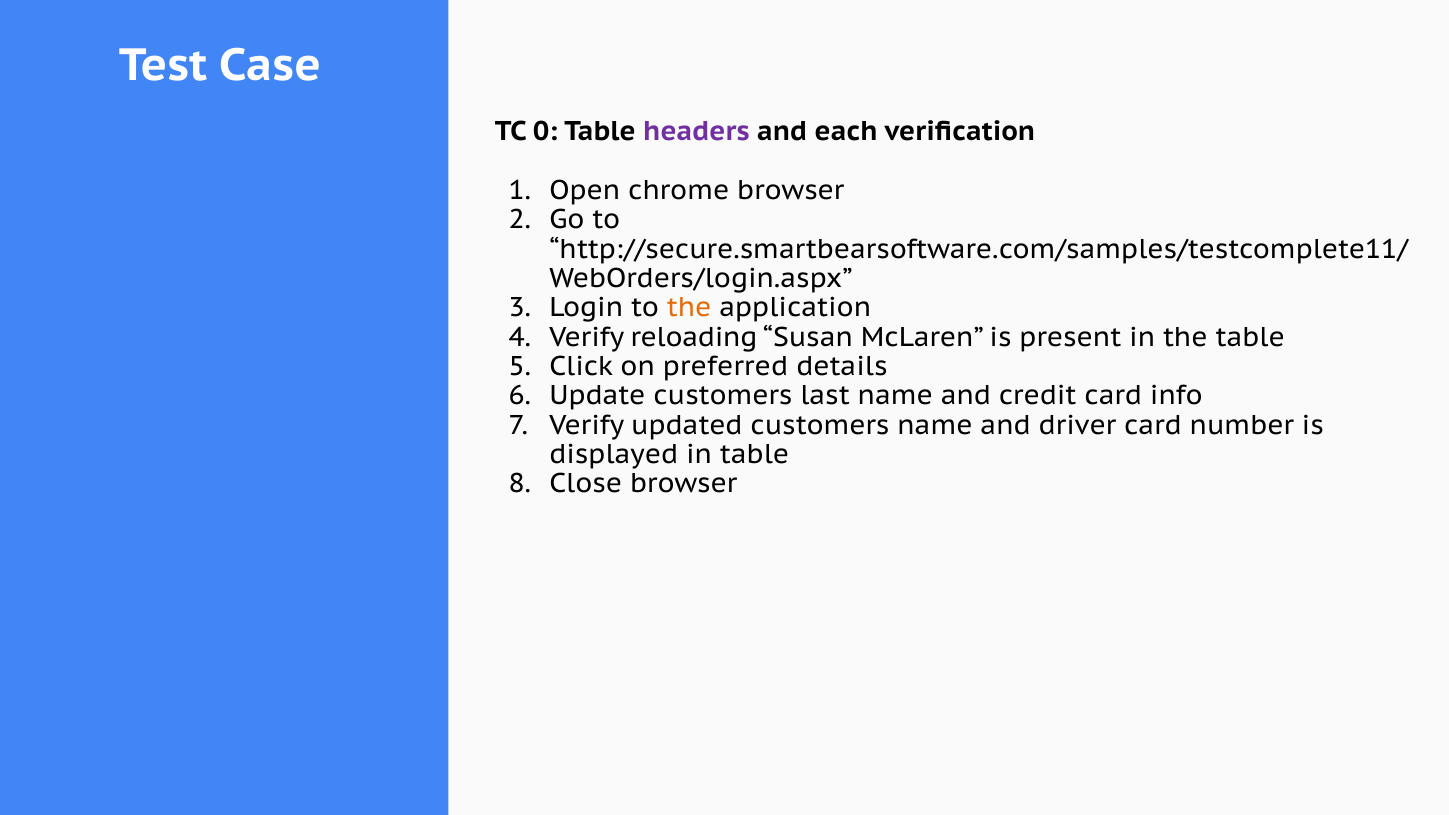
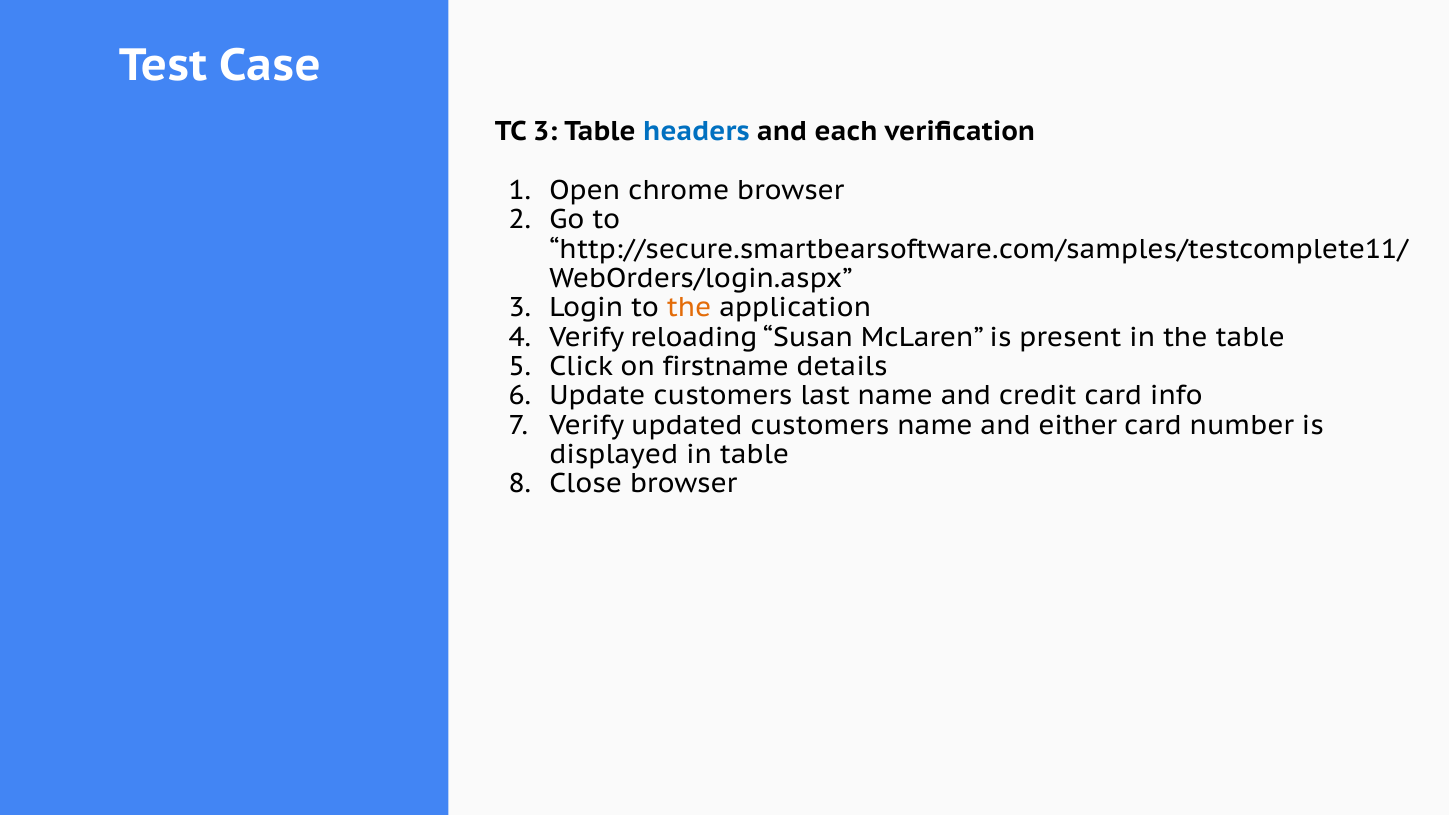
TC 0: 0 -> 3
headers colour: purple -> blue
preferred: preferred -> firstname
driver: driver -> either
